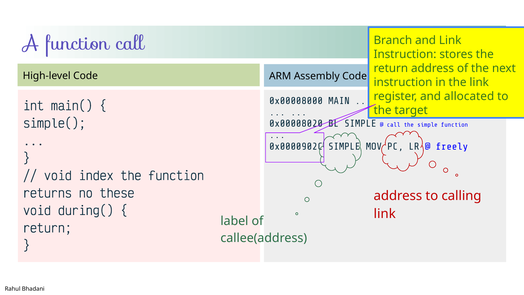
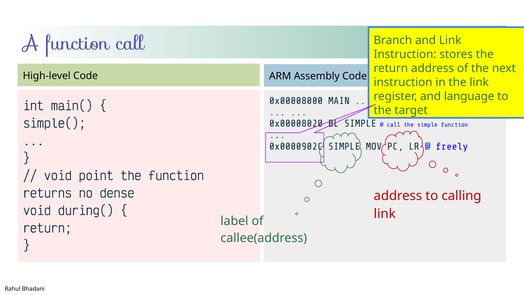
allocated: allocated -> language
index: index -> point
these: these -> dense
